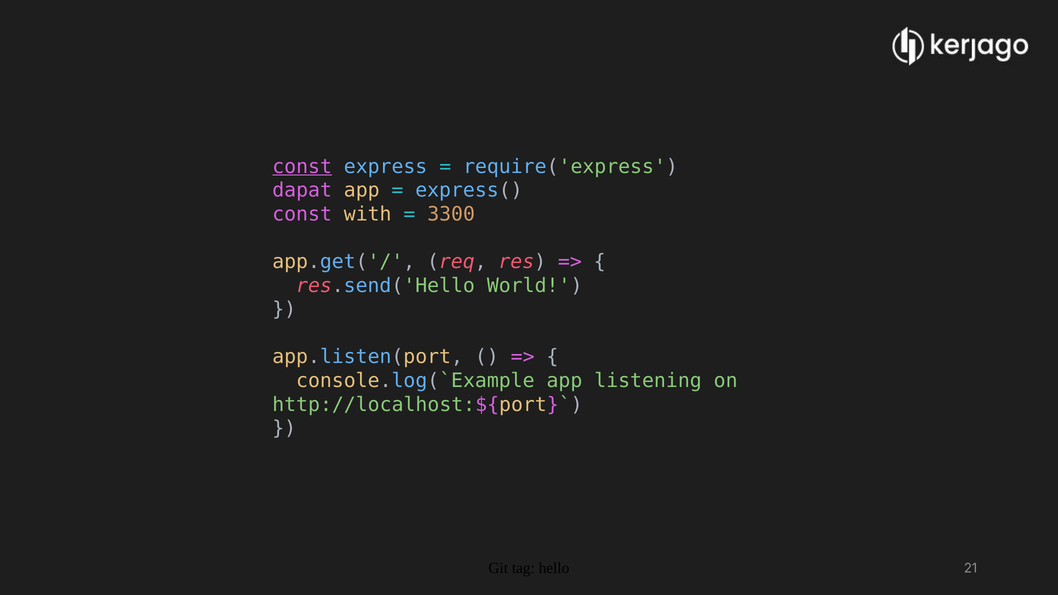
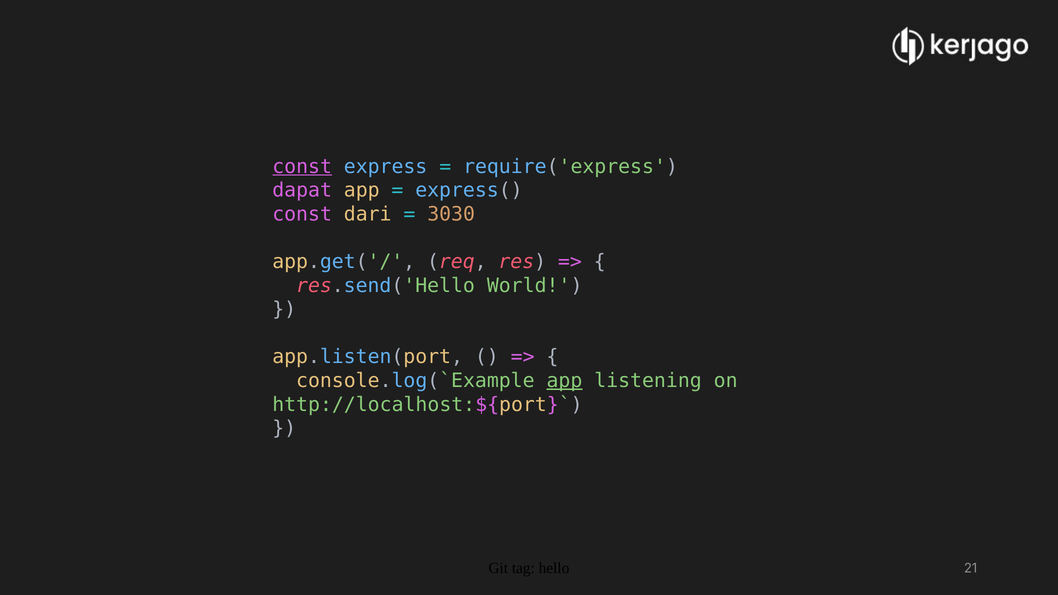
with: with -> dari
3300: 3300 -> 3030
app at (564, 381) underline: none -> present
